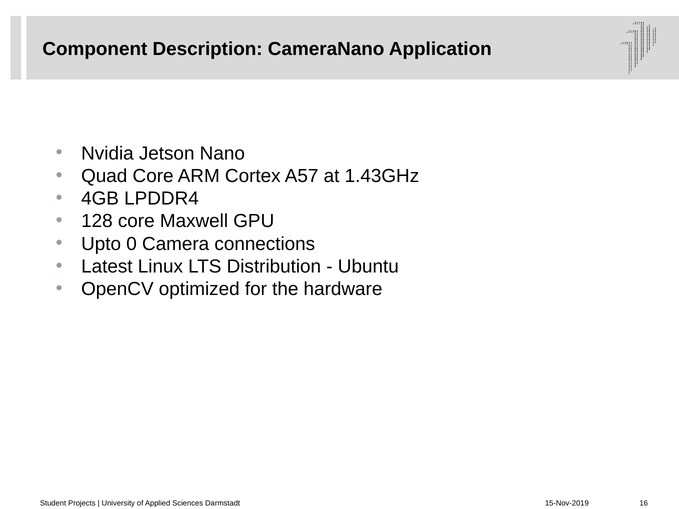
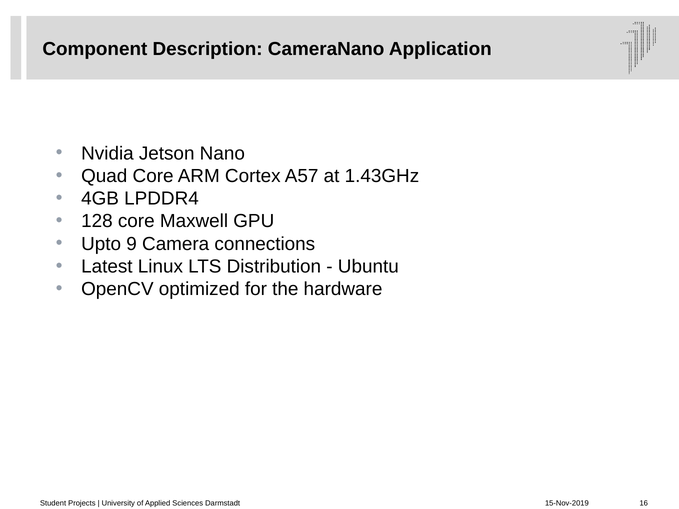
0: 0 -> 9
